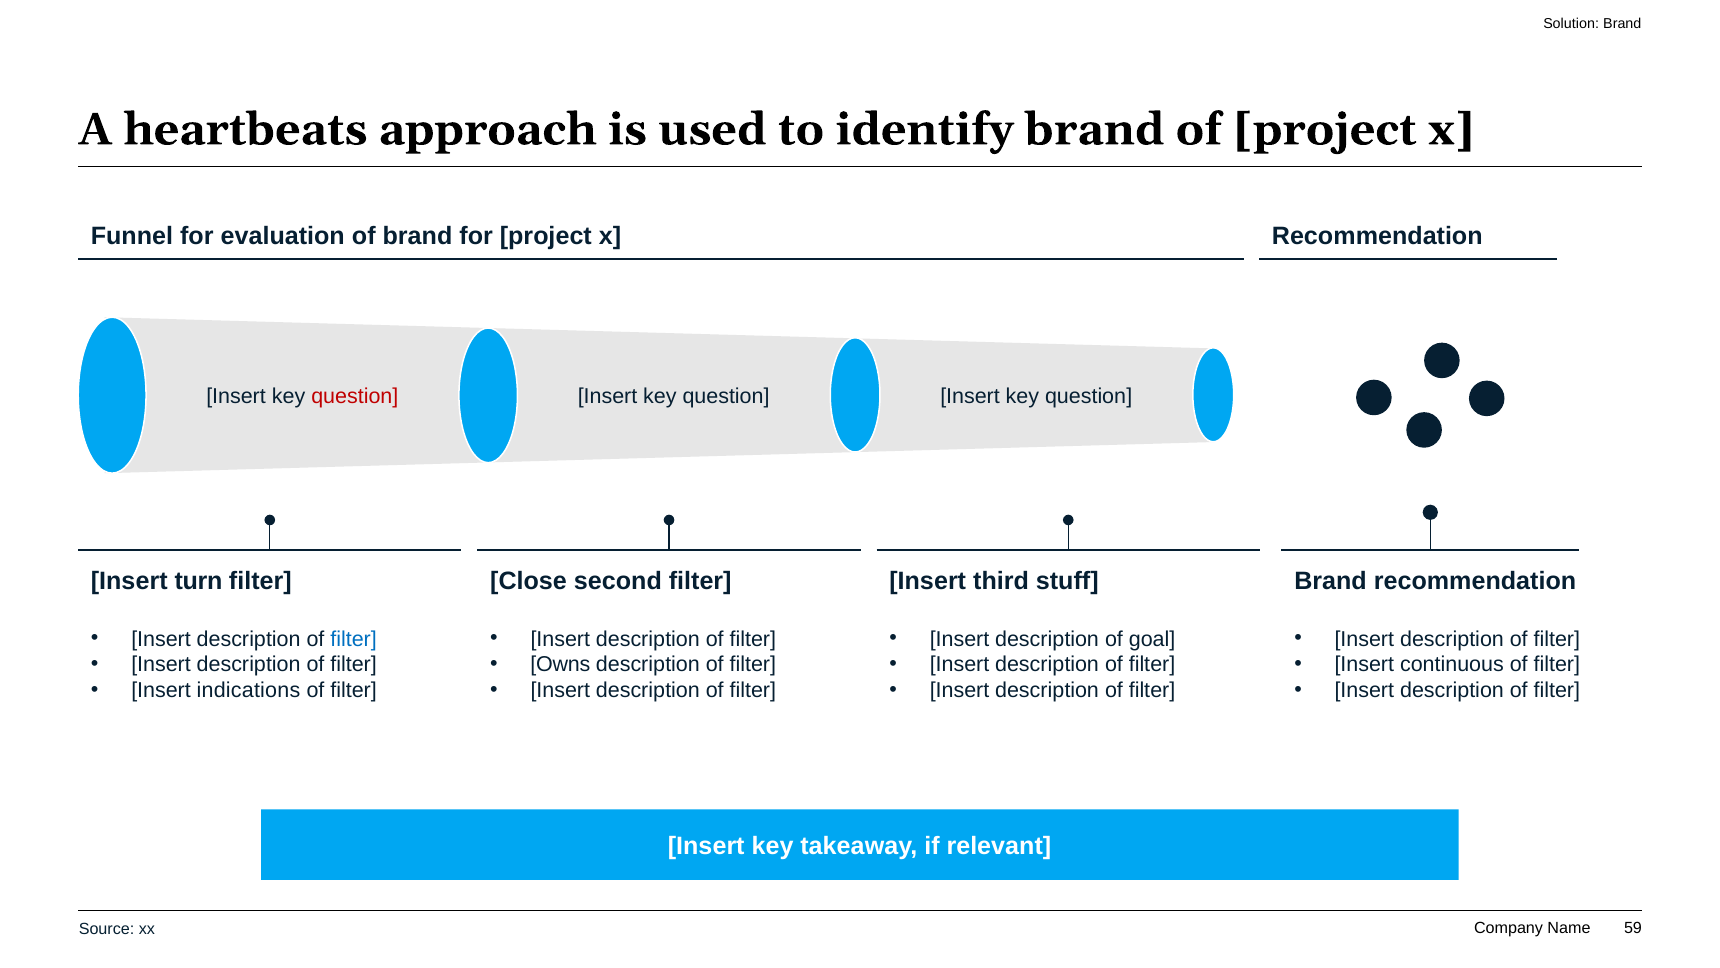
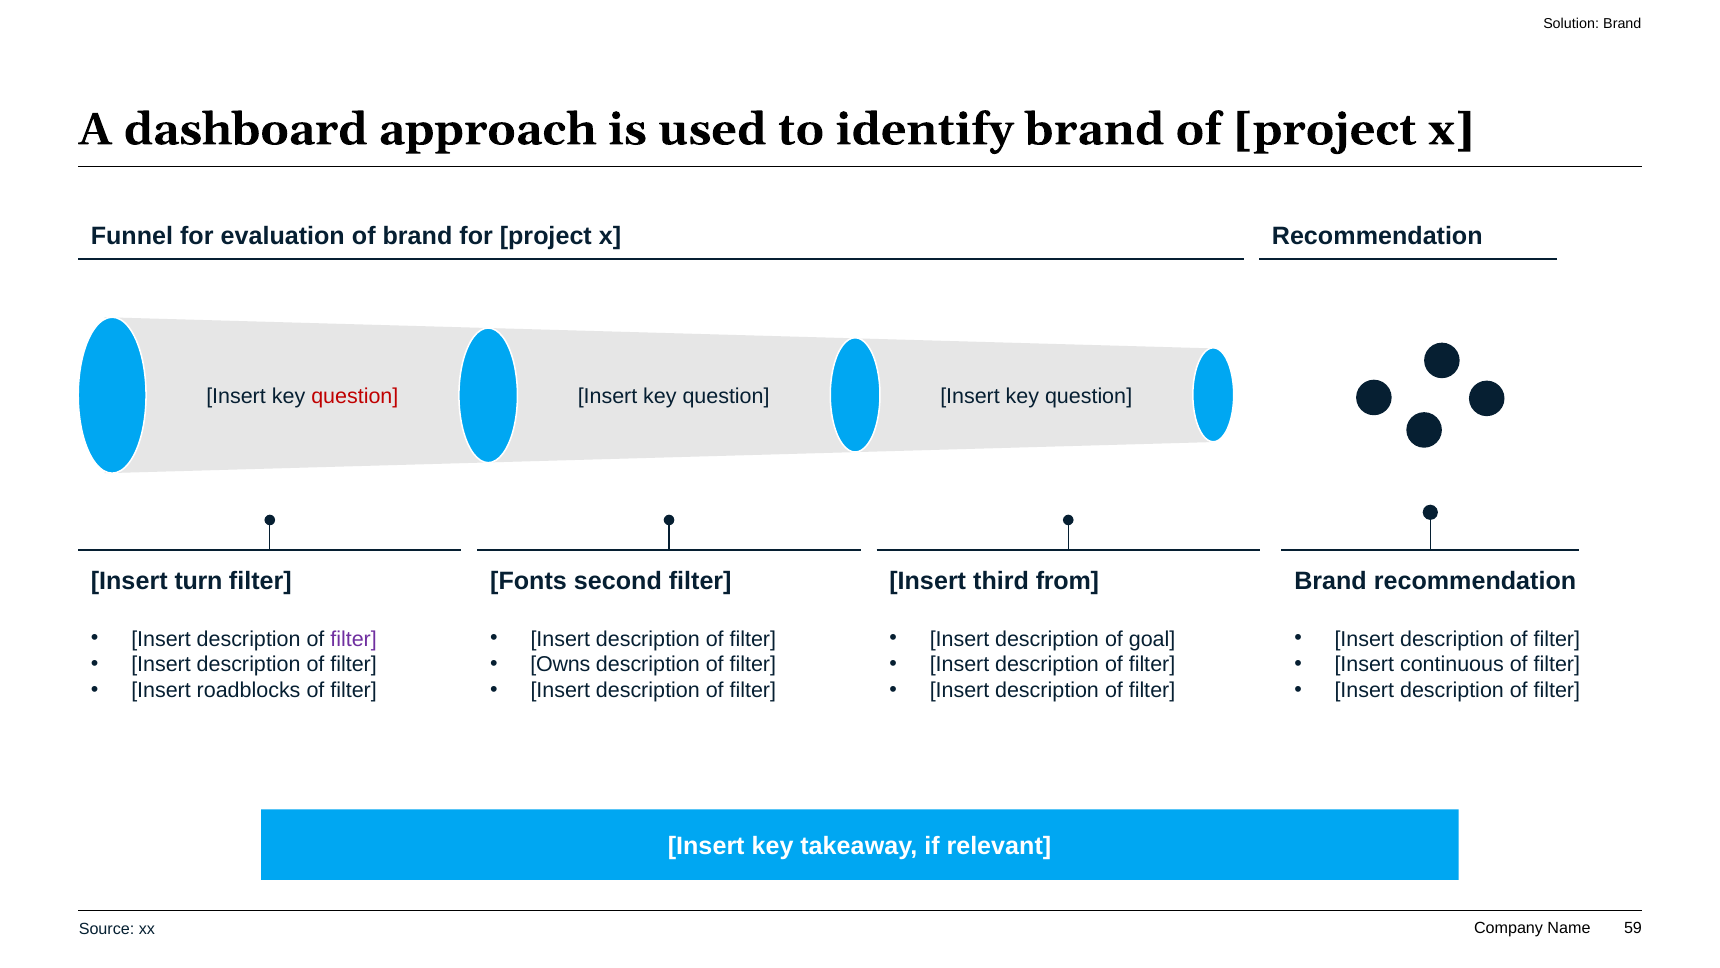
heartbeats: heartbeats -> dashboard
Close: Close -> Fonts
stuff: stuff -> from
filter at (354, 639) colour: blue -> purple
indications: indications -> roadblocks
